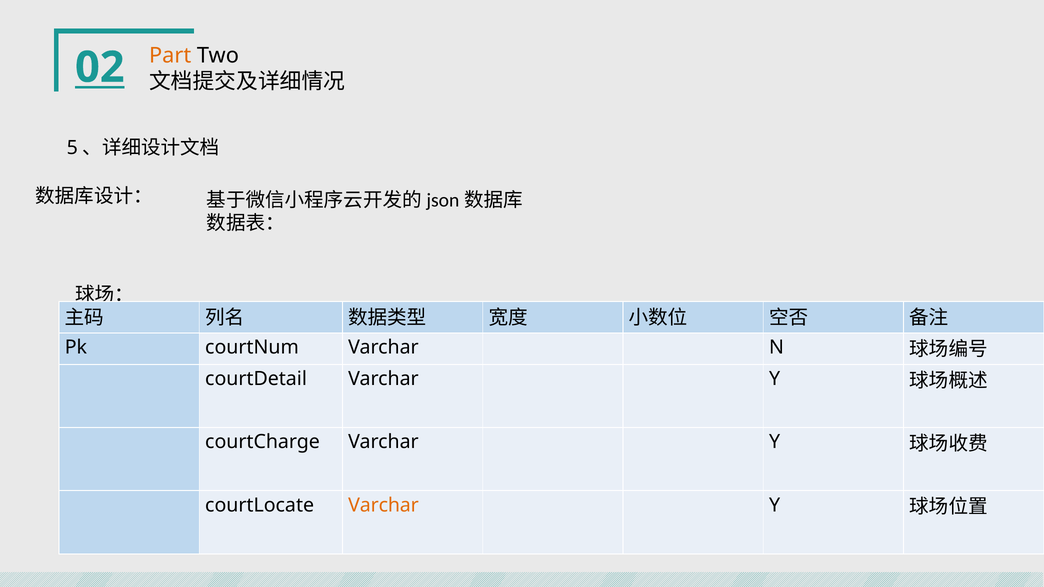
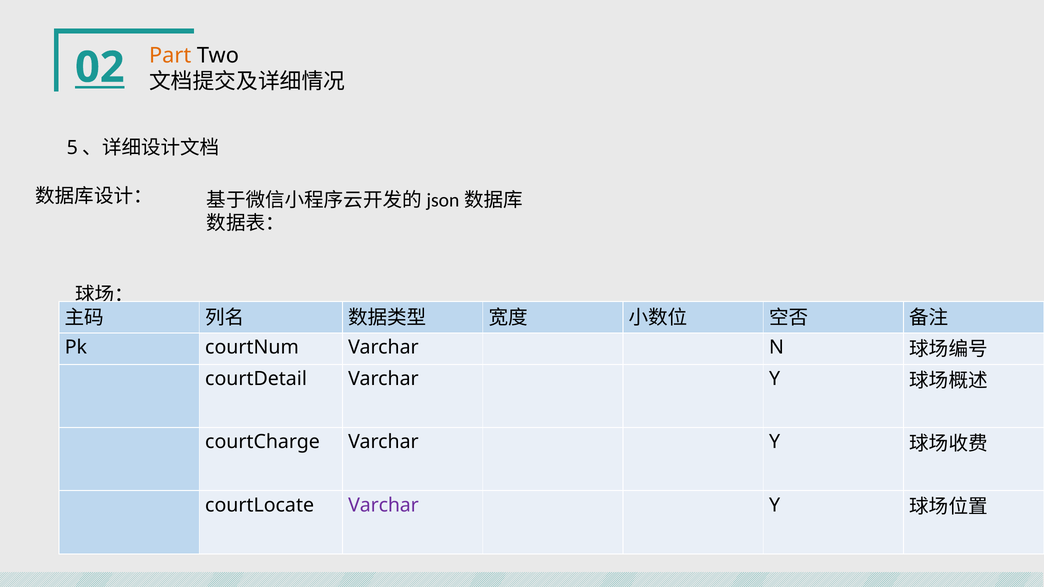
Varchar at (384, 505) colour: orange -> purple
